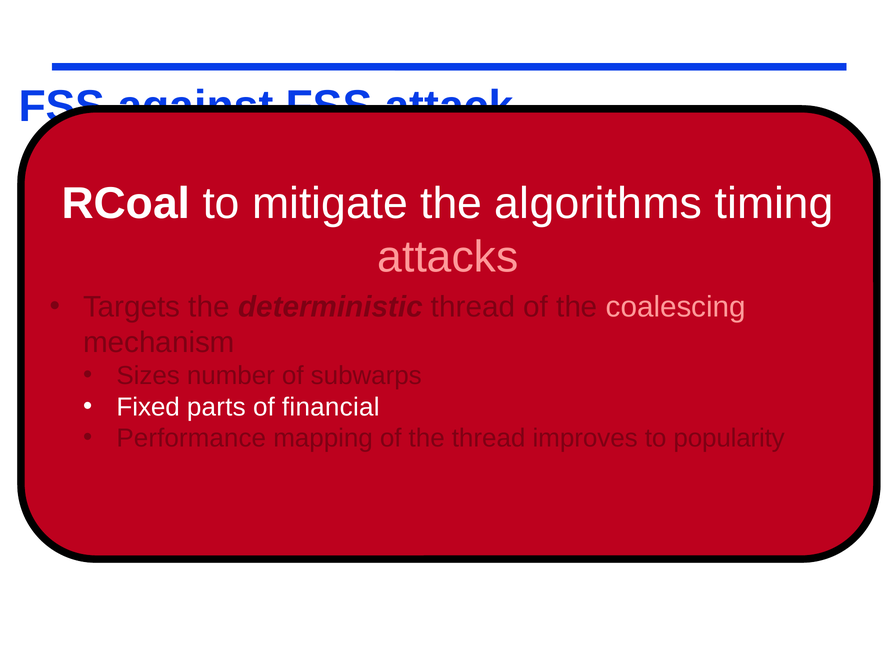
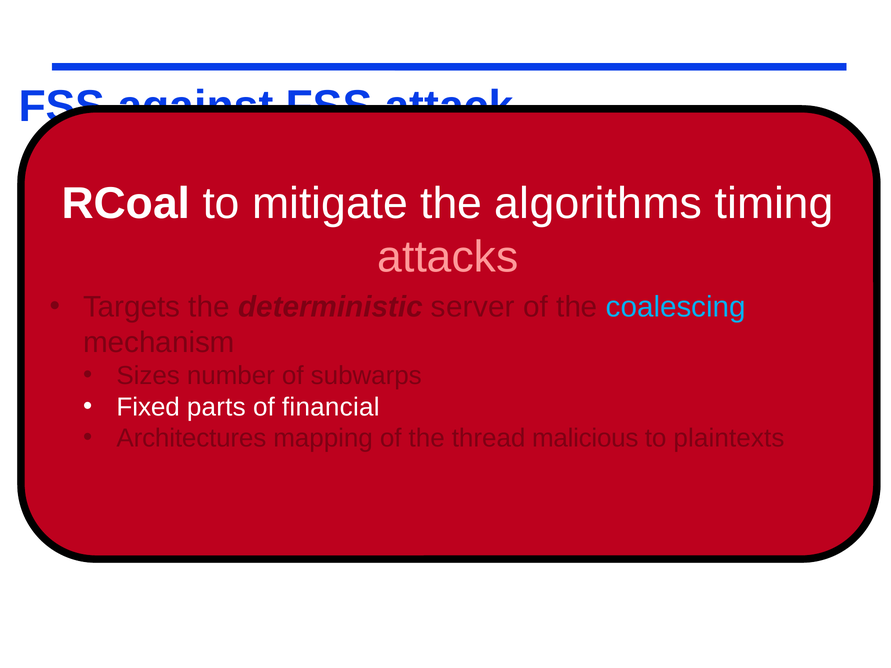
deterministic thread: thread -> server
coalescing at (676, 307) colour: pink -> light blue
Performance: Performance -> Architectures
improves: improves -> malicious
popularity: popularity -> plaintexts
